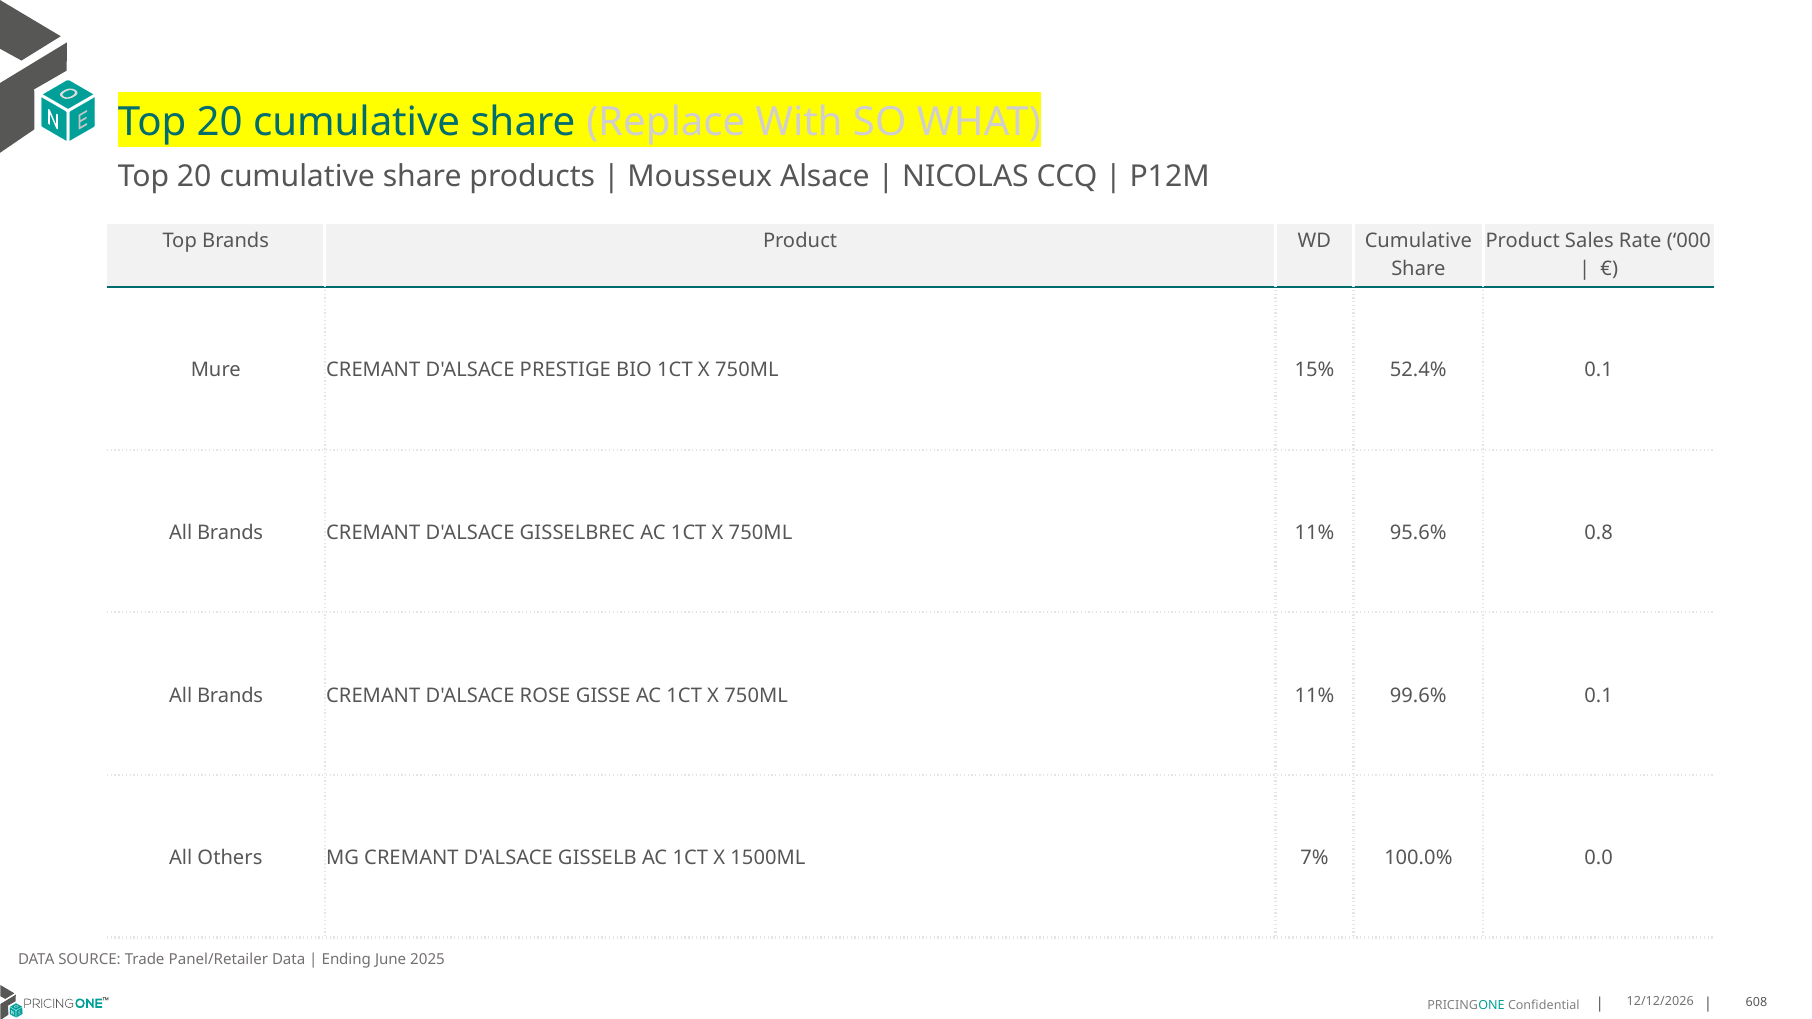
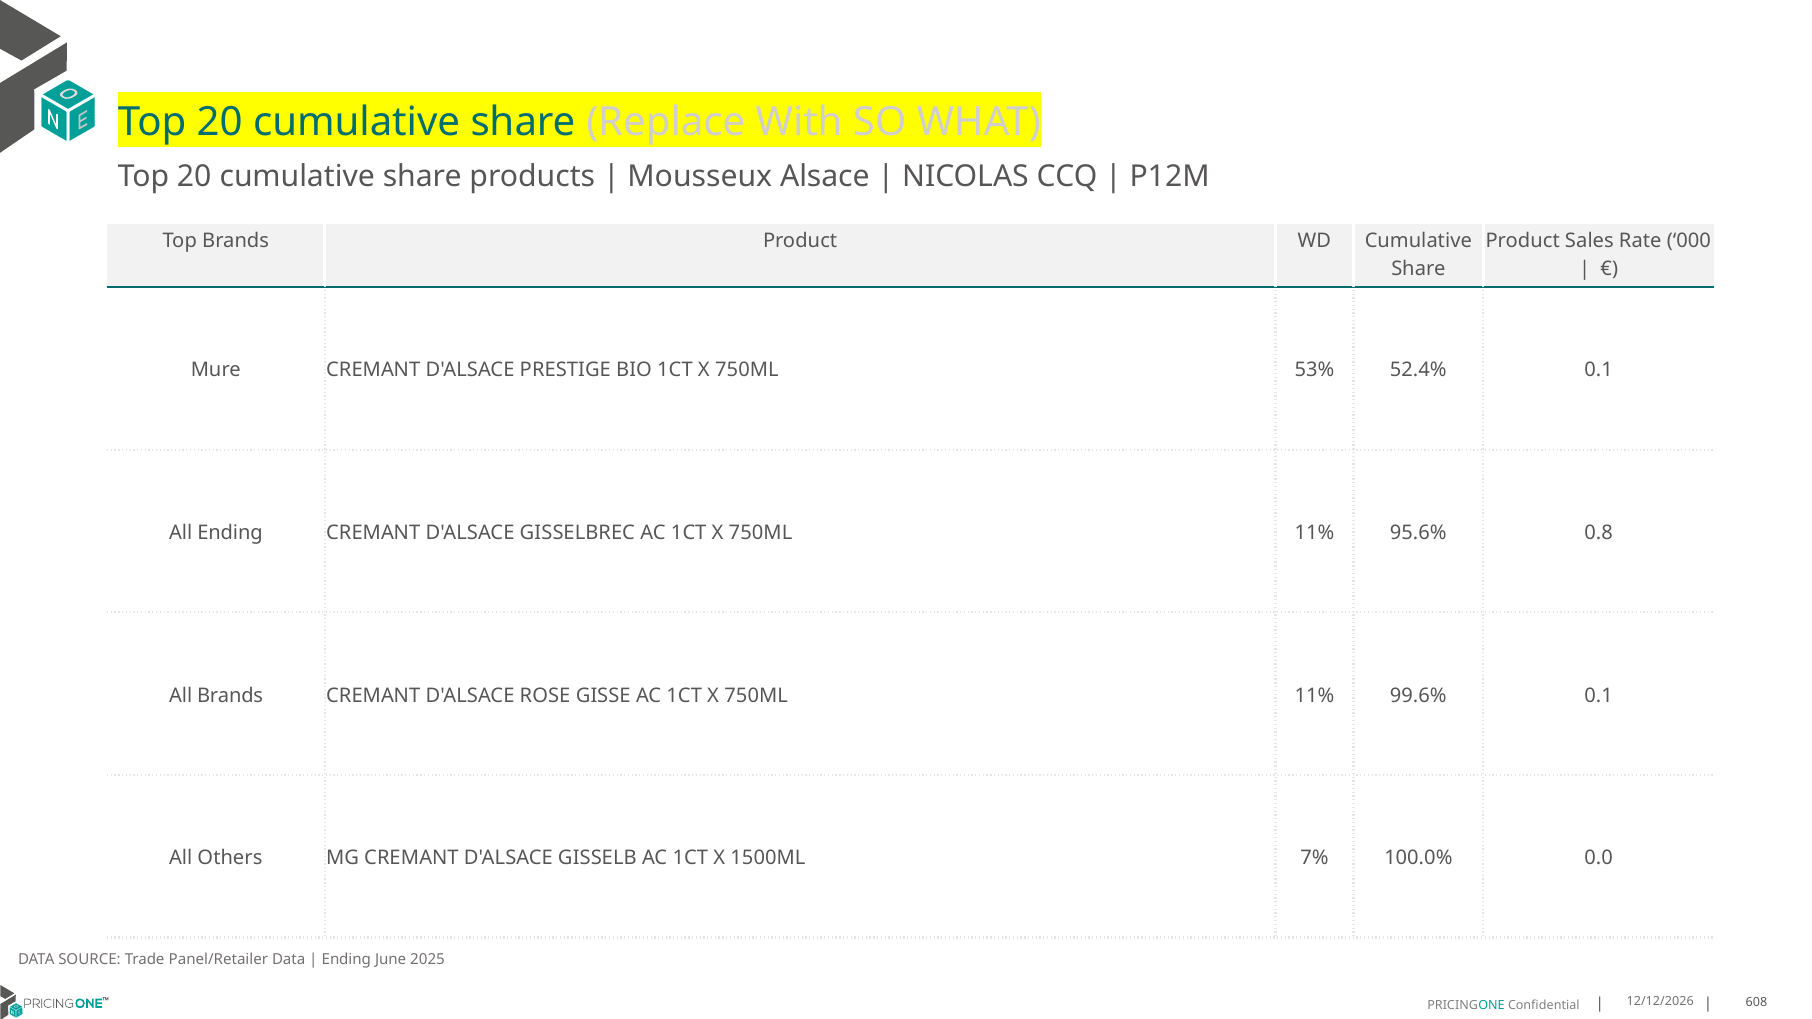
15%: 15% -> 53%
Brands at (230, 533): Brands -> Ending
